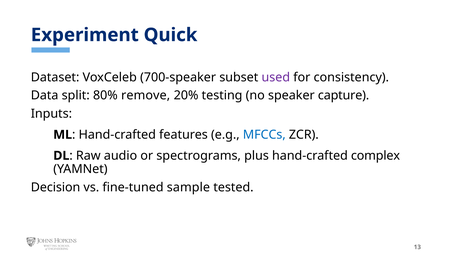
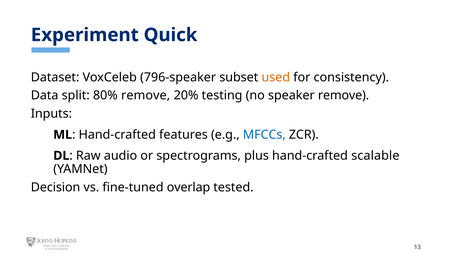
700-speaker: 700-speaker -> 796-speaker
used colour: purple -> orange
speaker capture: capture -> remove
complex: complex -> scalable
sample: sample -> overlap
